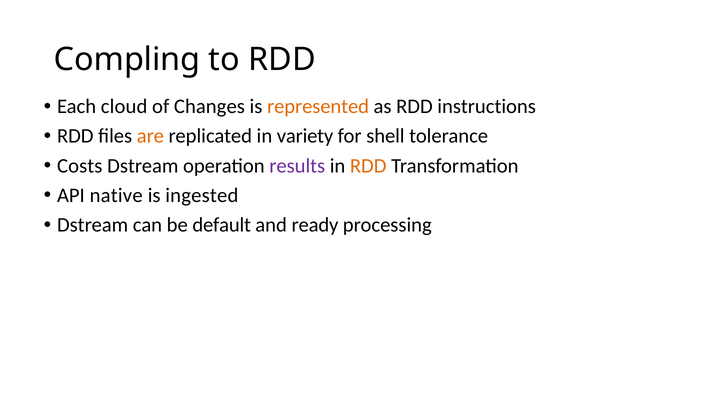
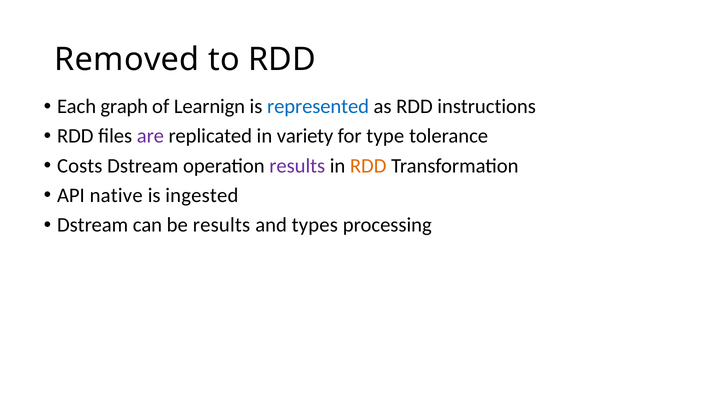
Compling: Compling -> Removed
cloud: cloud -> graph
Changes: Changes -> Learnign
represented colour: orange -> blue
are colour: orange -> purple
shell: shell -> type
be default: default -> results
ready: ready -> types
